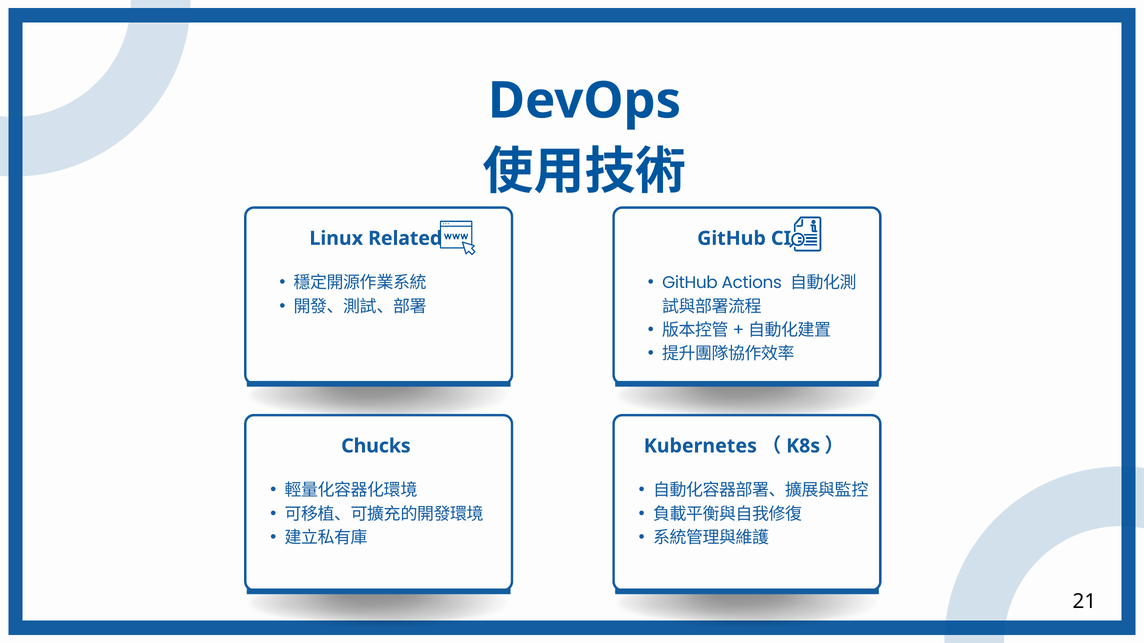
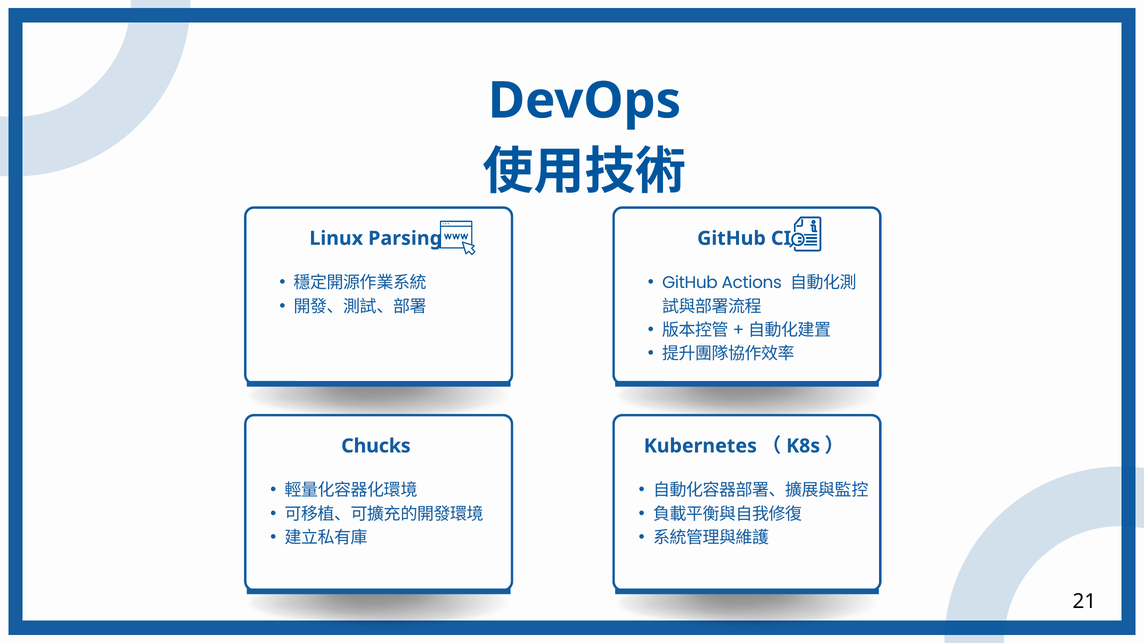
Related: Related -> Parsing
